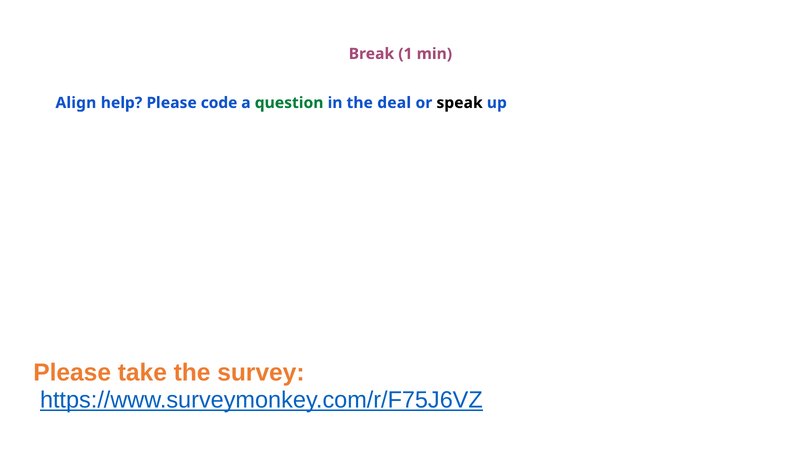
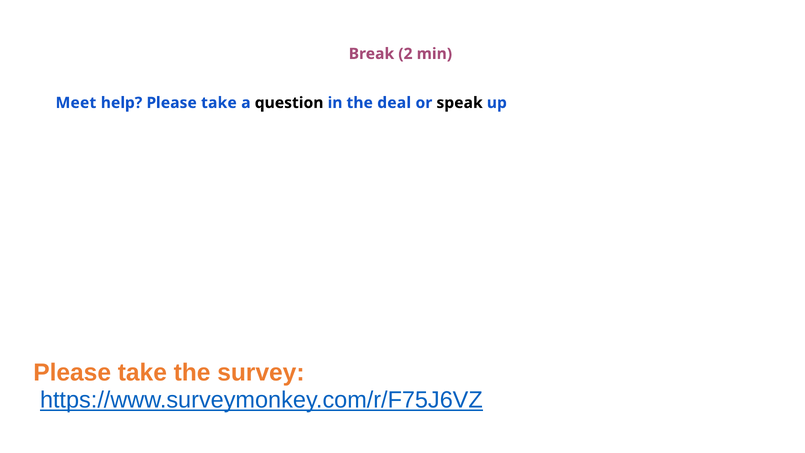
1: 1 -> 2
Align: Align -> Meet
help Please code: code -> take
question colour: green -> black
